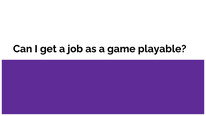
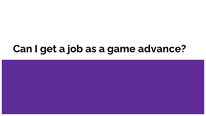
playable: playable -> advance
